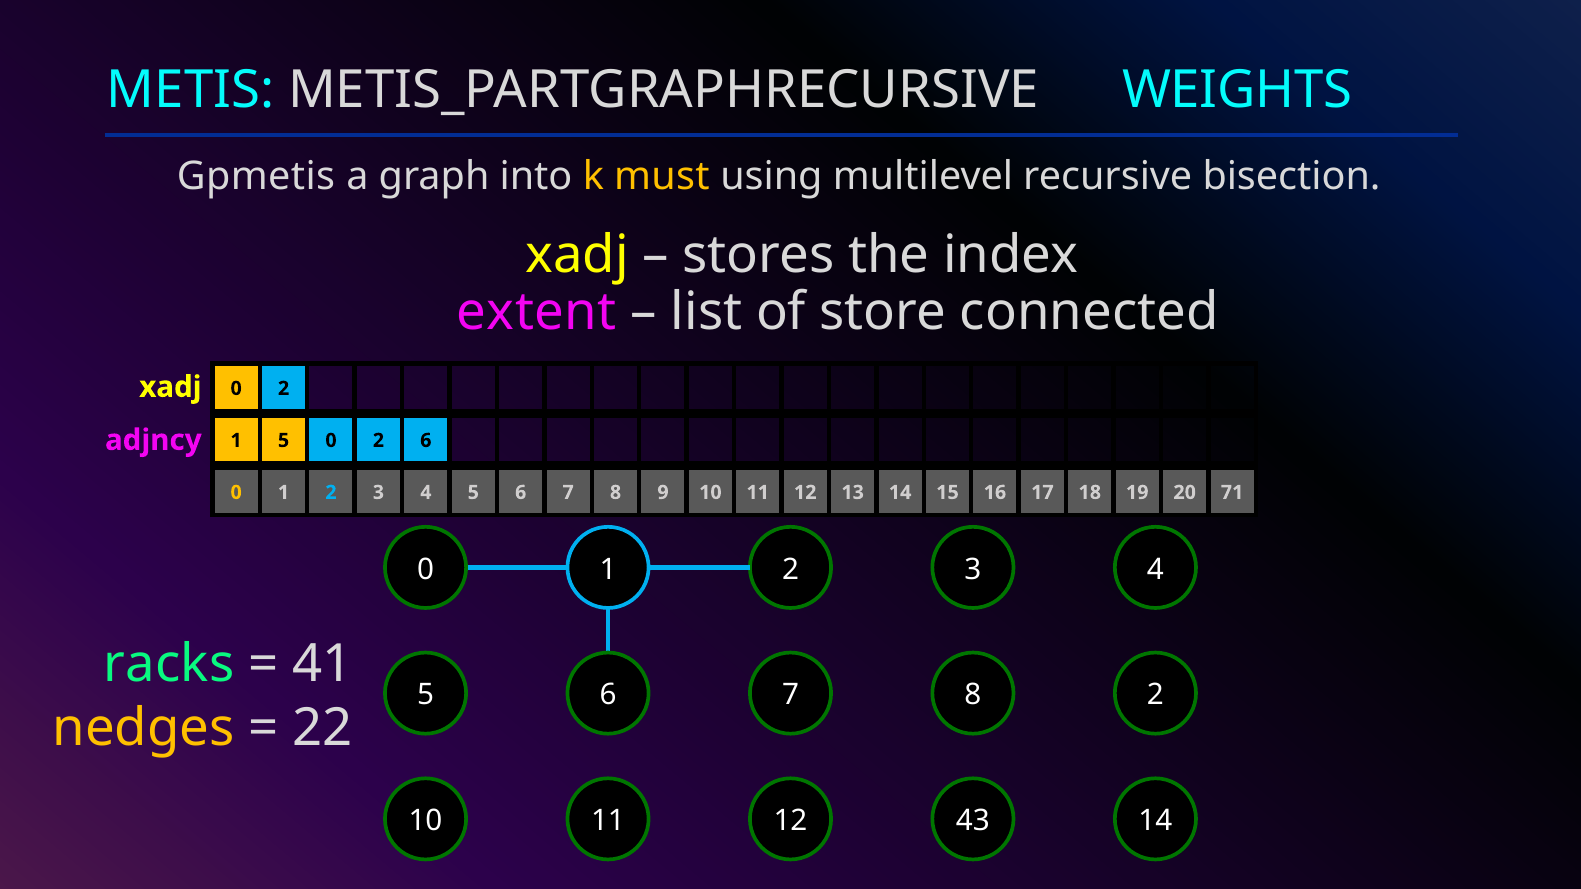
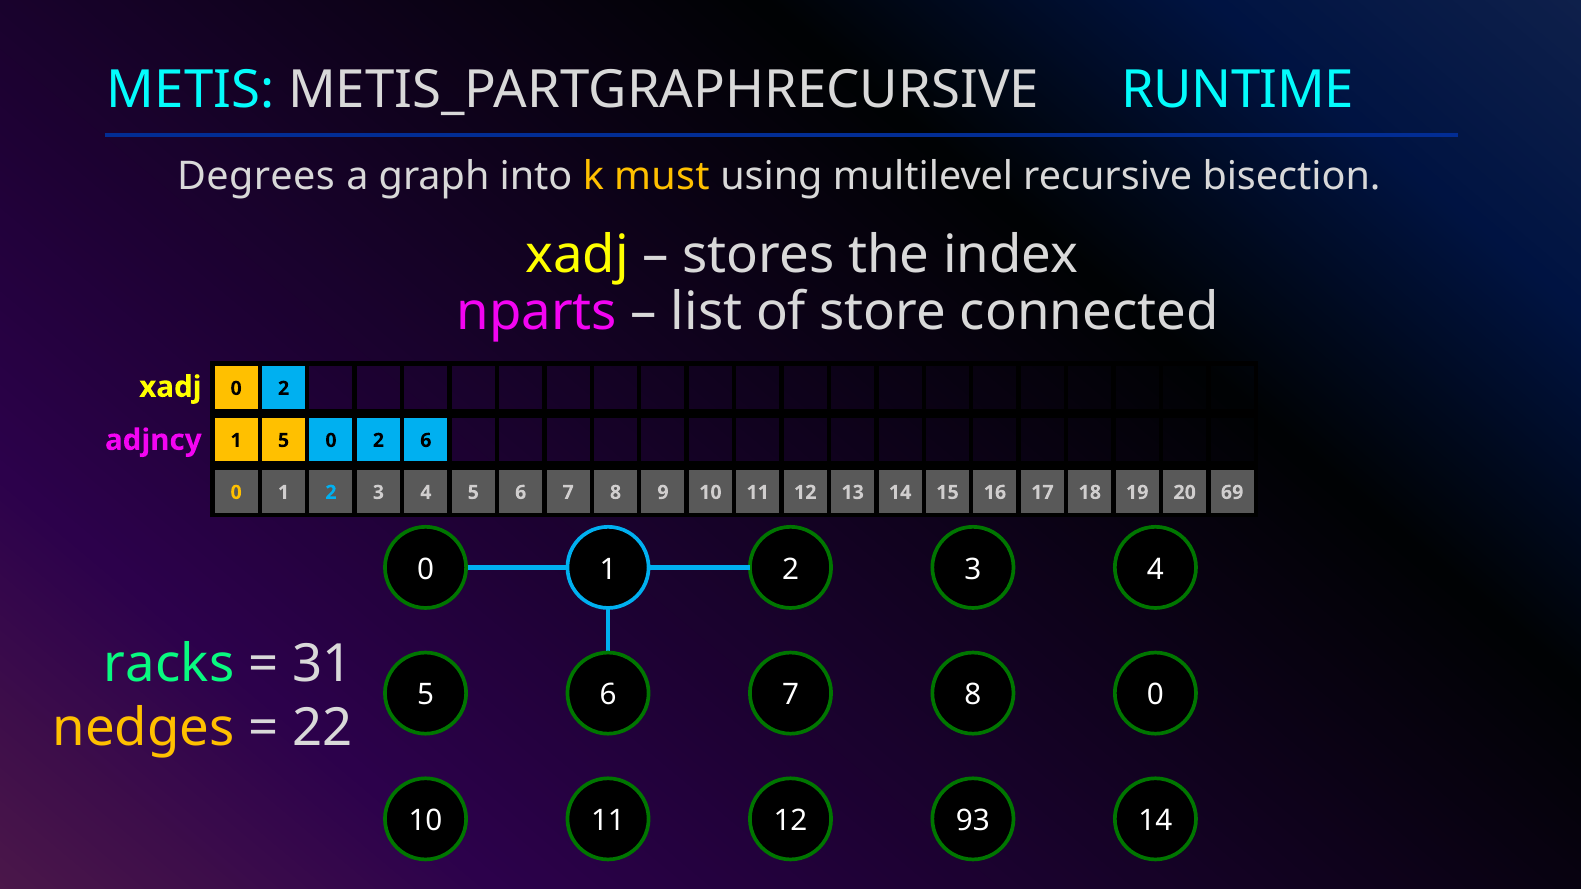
WEIGHTS: WEIGHTS -> RUNTIME
Gpmetis: Gpmetis -> Degrees
extent: extent -> nparts
71: 71 -> 69
41: 41 -> 31
8 2: 2 -> 0
43: 43 -> 93
